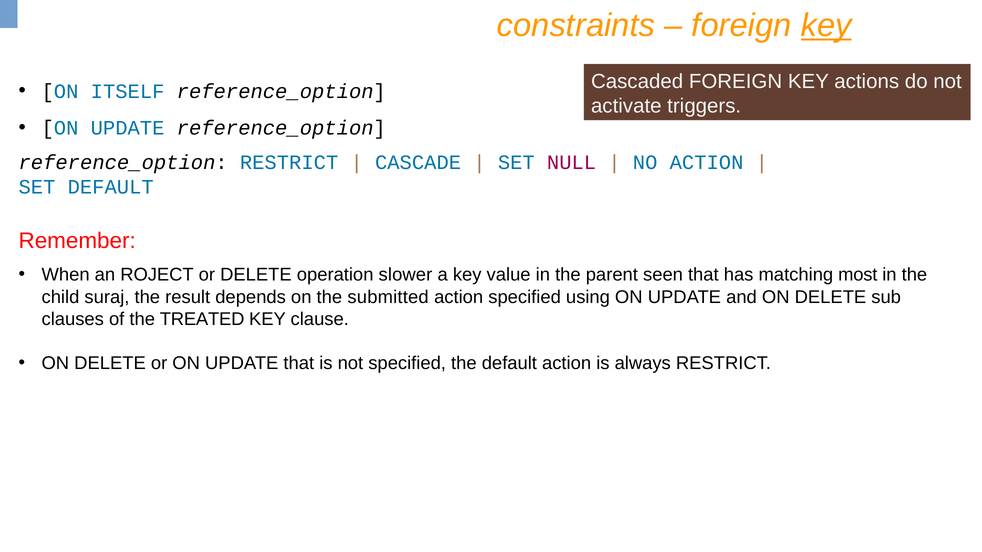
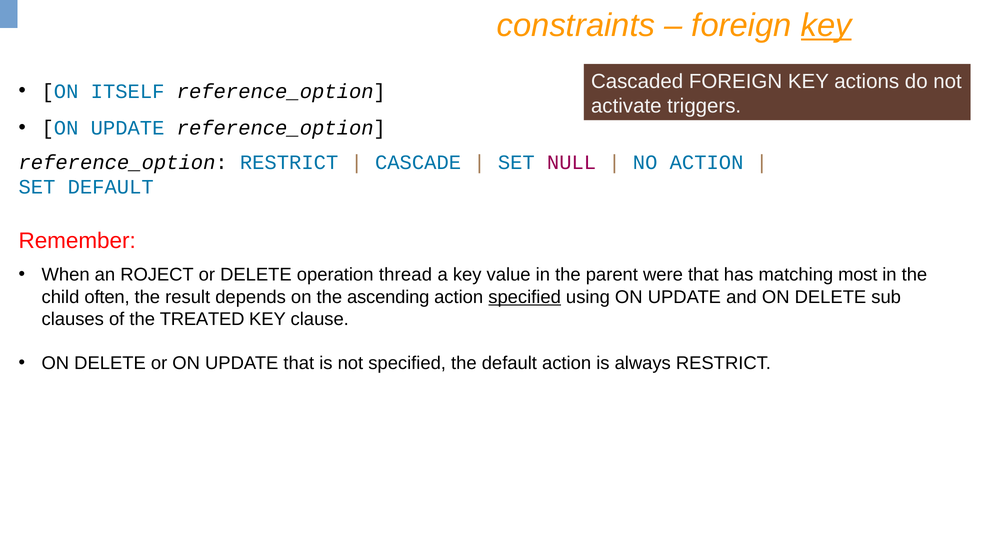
slower: slower -> thread
seen: seen -> were
suraj: suraj -> often
submitted: submitted -> ascending
specified at (525, 297) underline: none -> present
